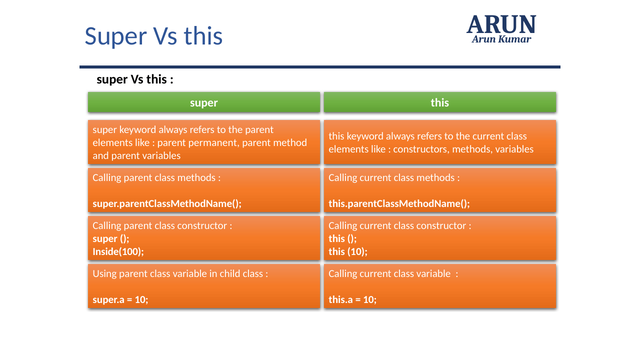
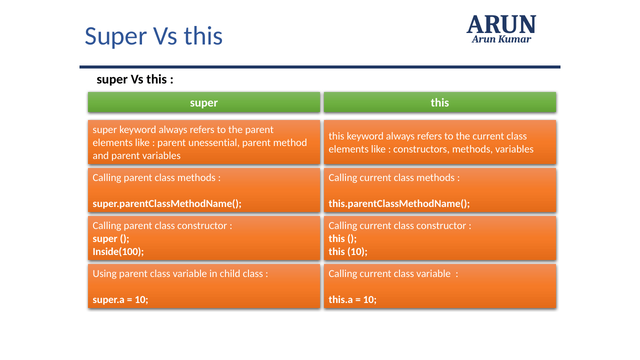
permanent: permanent -> unessential
